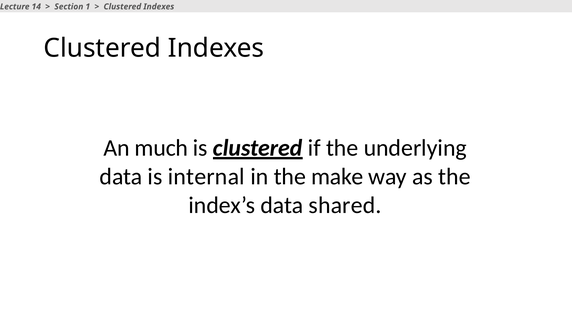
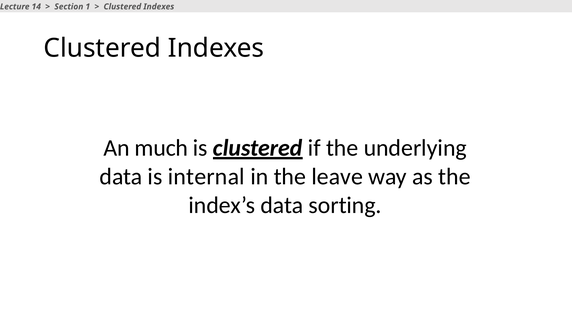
make: make -> leave
shared: shared -> sorting
